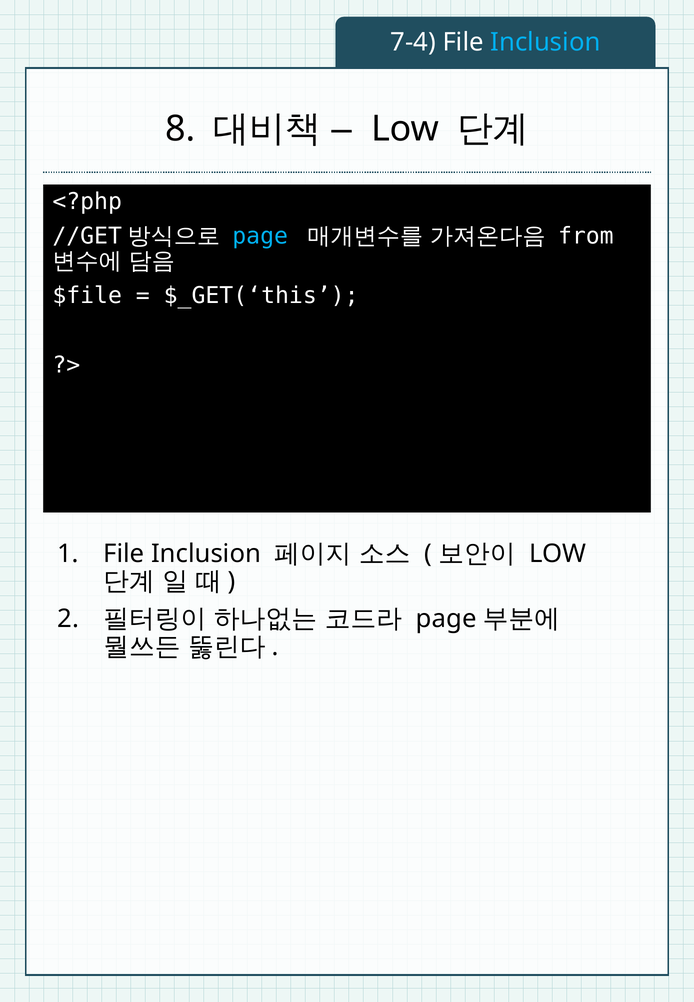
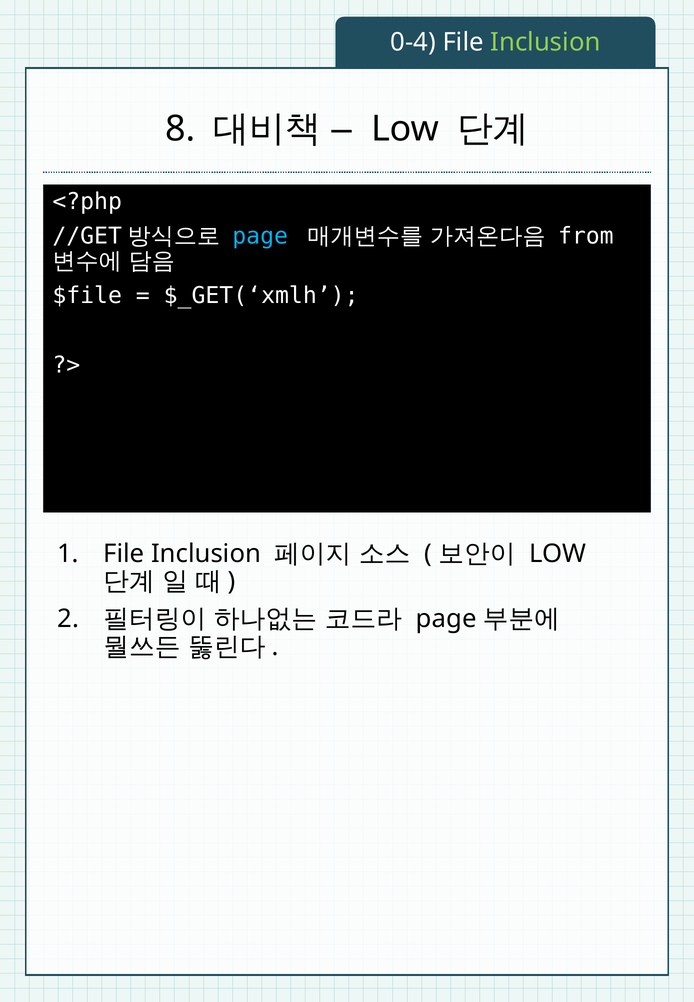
7-4: 7-4 -> 0-4
Inclusion at (545, 42) colour: light blue -> light green
$_GET(‘this: $_GET(‘this -> $_GET(‘xmlh
